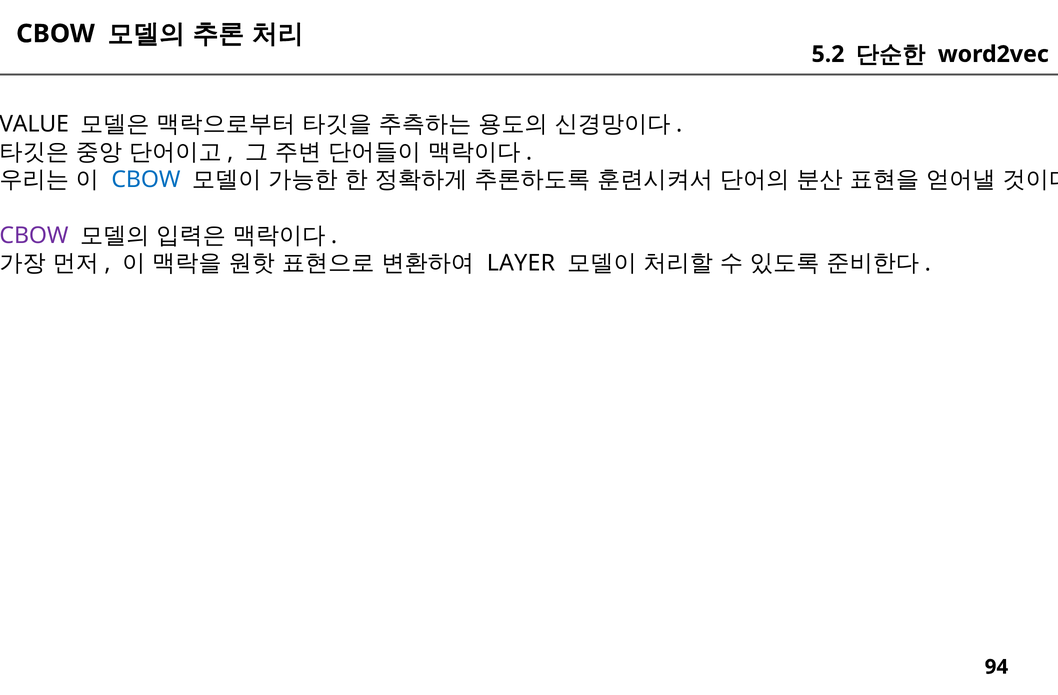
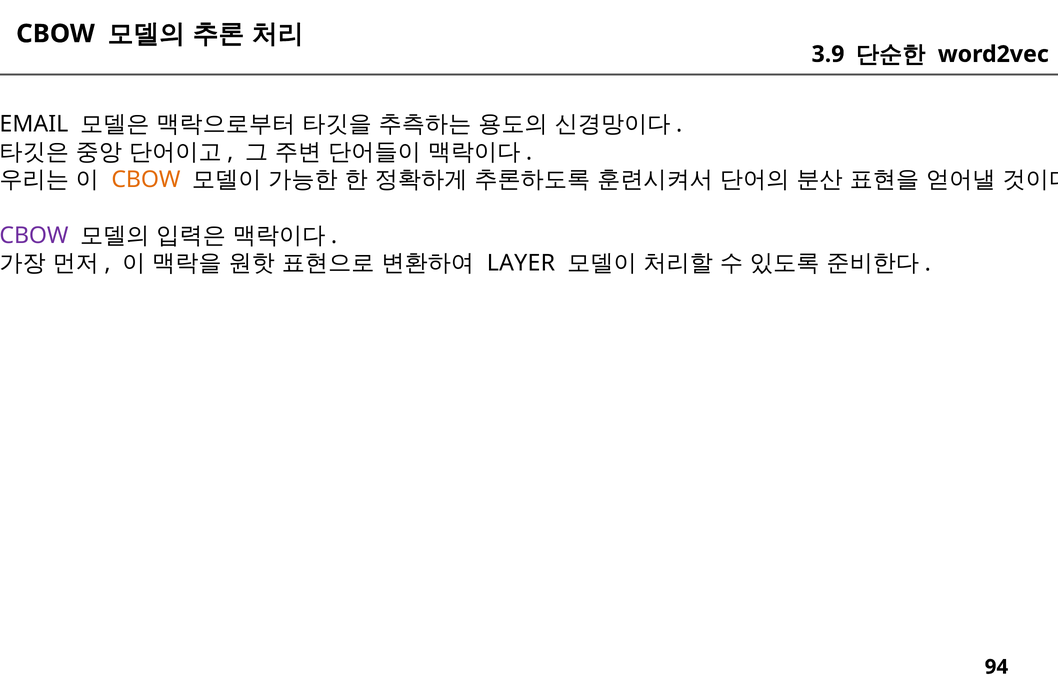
5.2: 5.2 -> 3.9
VALUE: VALUE -> EMAIL
CBOW at (146, 180) colour: blue -> orange
